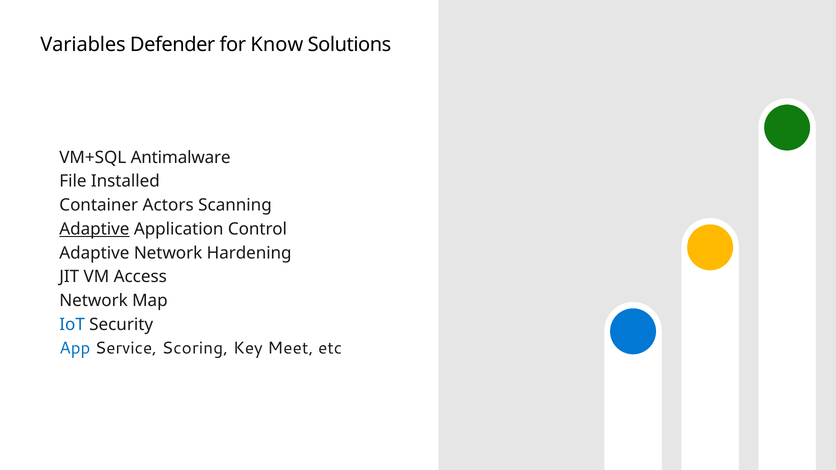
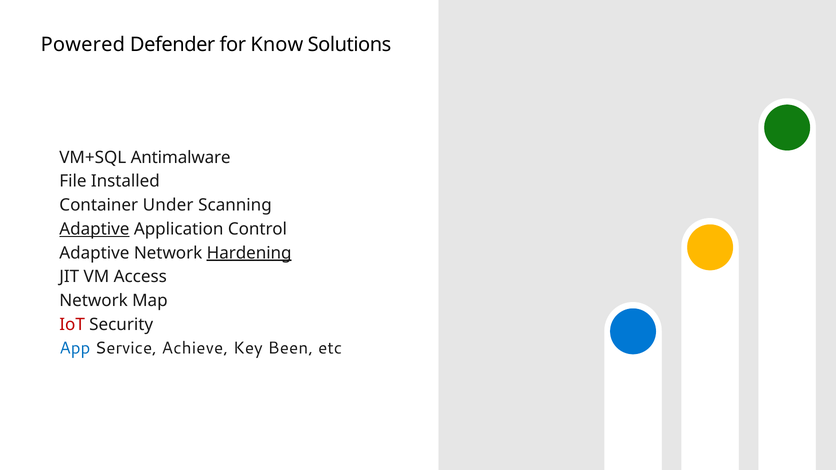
Variables: Variables -> Powered
Actors: Actors -> Under
Hardening underline: none -> present
IoT colour: blue -> red
Scoring: Scoring -> Achieve
Meet: Meet -> Been
